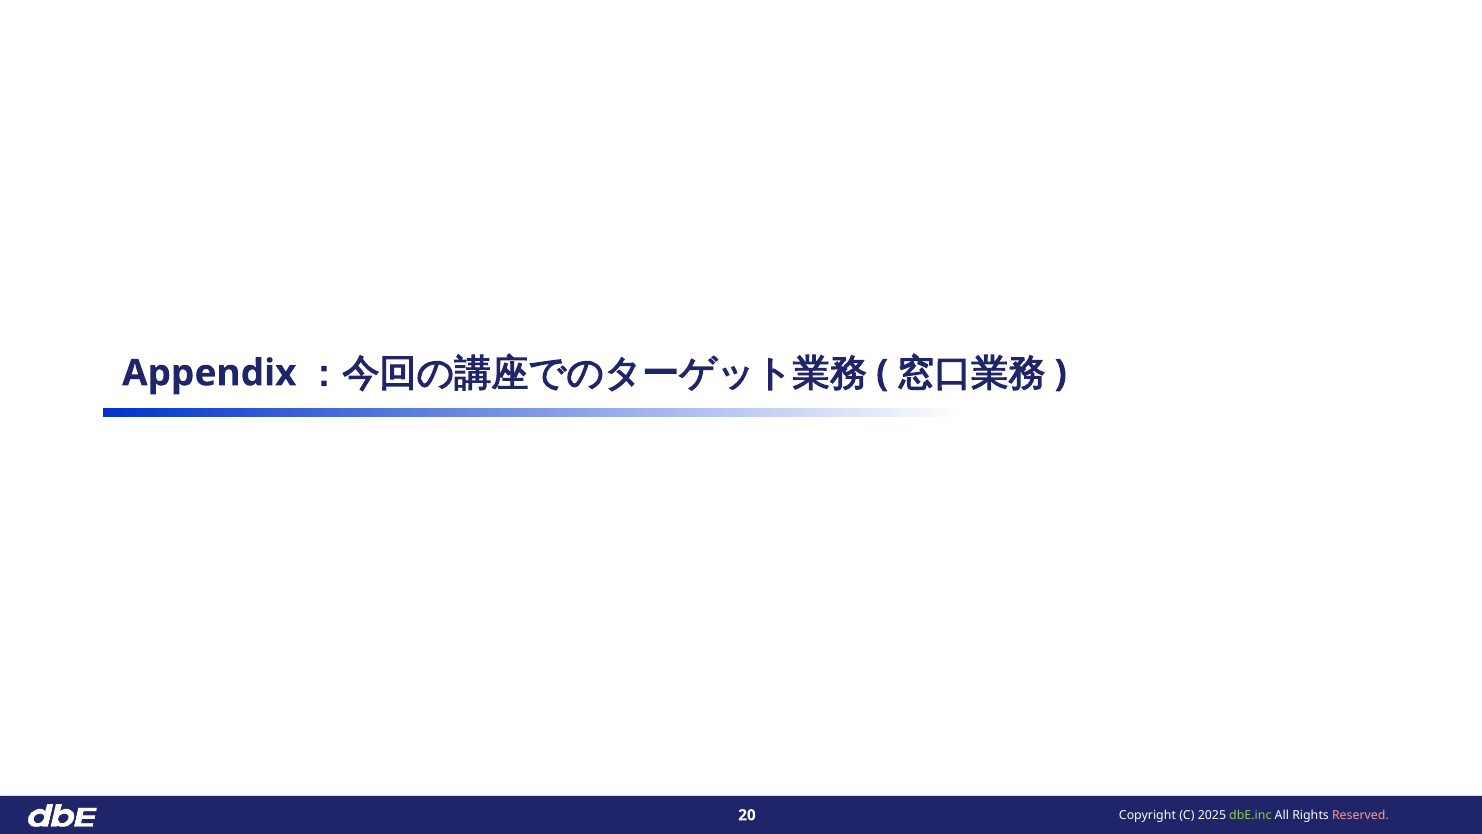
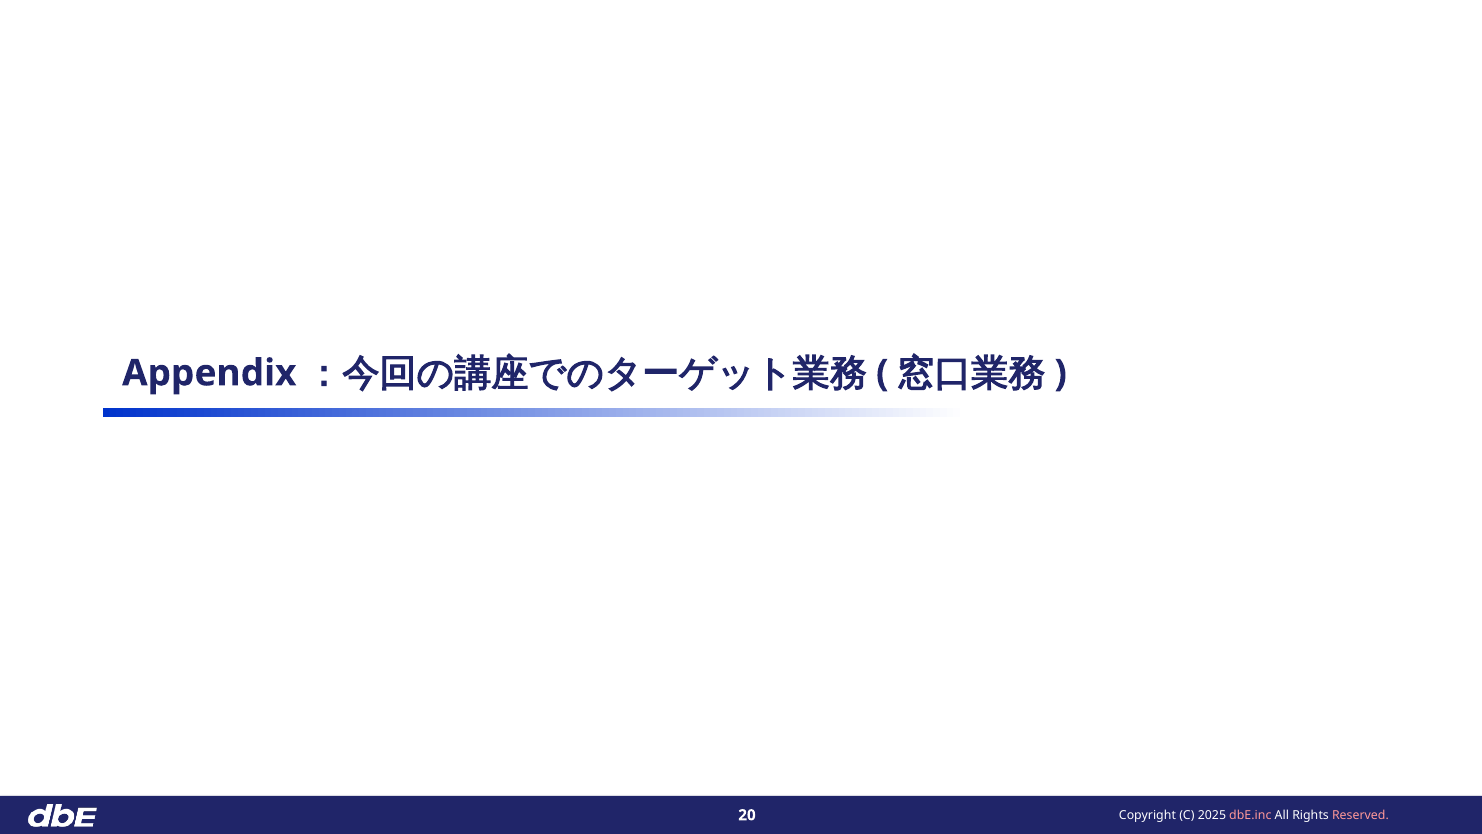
dbE.inc colour: light green -> pink
